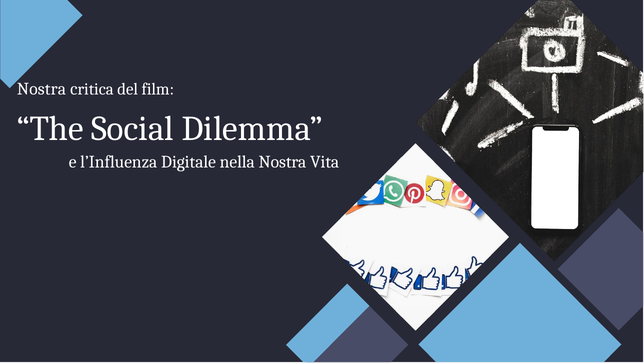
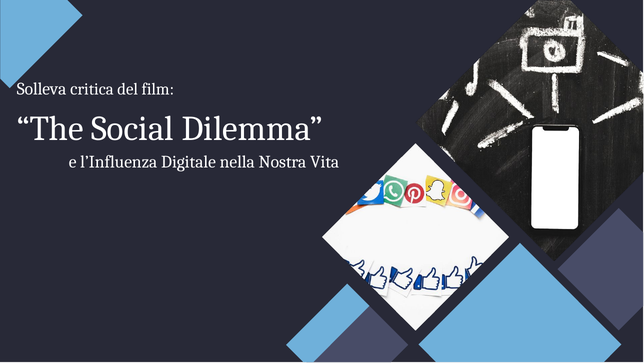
Nostra at (41, 89): Nostra -> Solleva
